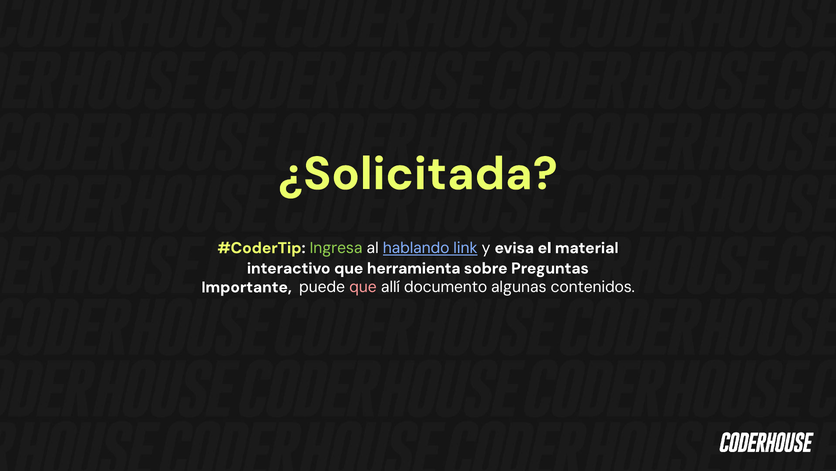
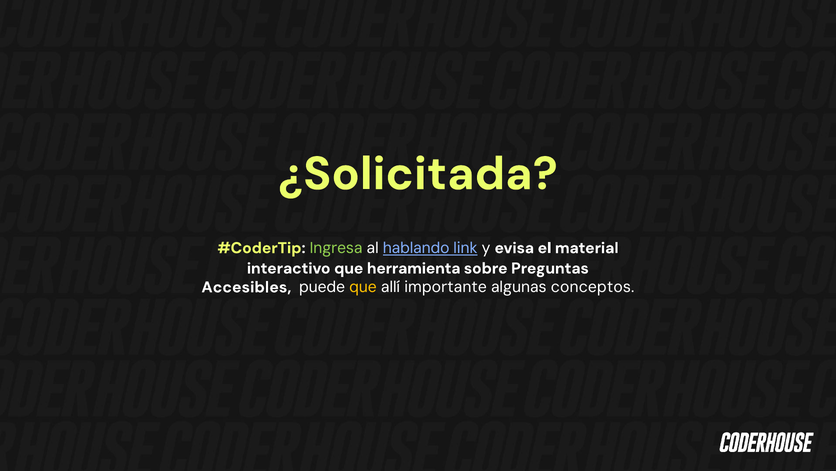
Importante: Importante -> Accesibles
que at (363, 287) colour: pink -> yellow
documento: documento -> importante
contenidos: contenidos -> conceptos
